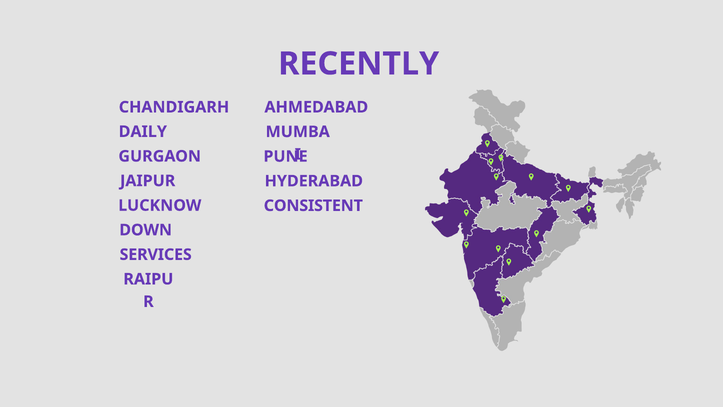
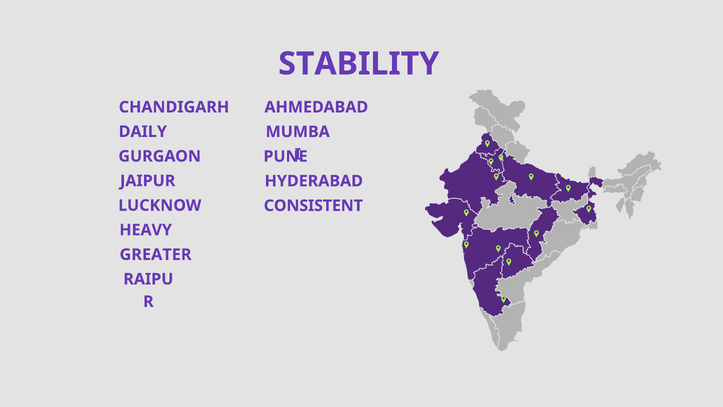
RECENTLY: RECENTLY -> STABILITY
DOWN: DOWN -> HEAVY
SERVICES: SERVICES -> GREATER
